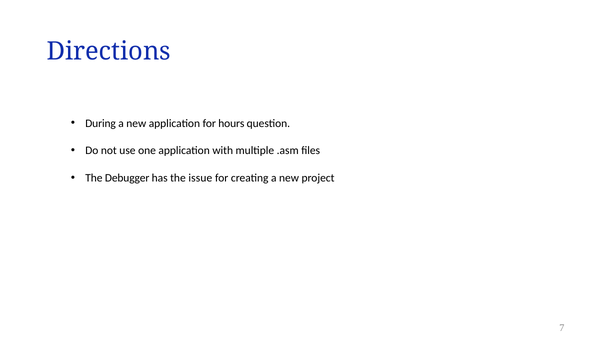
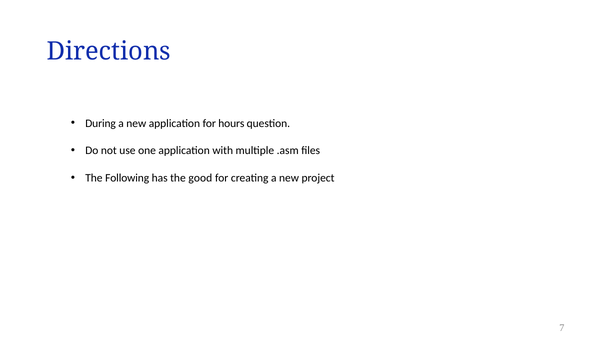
Debugger: Debugger -> Following
issue: issue -> good
